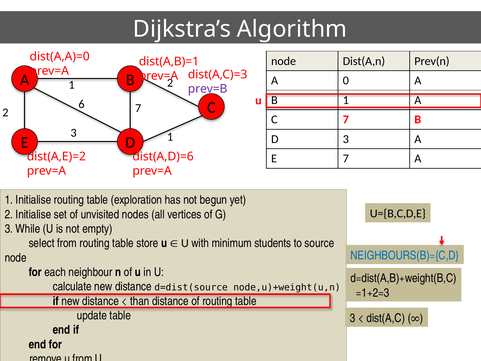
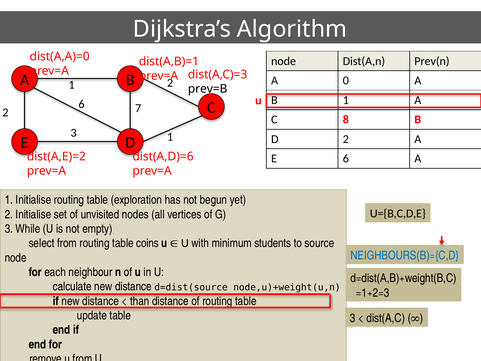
prev=B colour: purple -> black
C 7: 7 -> 8
D 3: 3 -> 2
E 7: 7 -> 6
store: store -> coins
